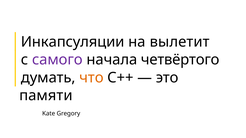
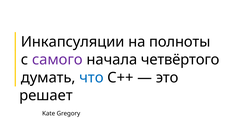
вылетит: вылетит -> полноты
что colour: orange -> blue
памяти: памяти -> решает
